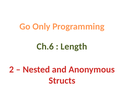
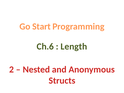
Only: Only -> Start
